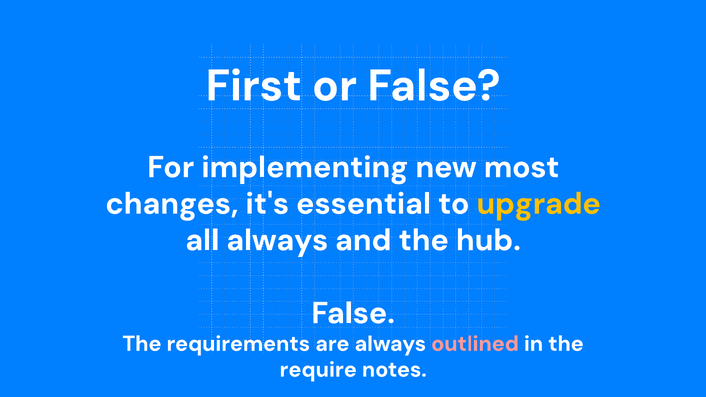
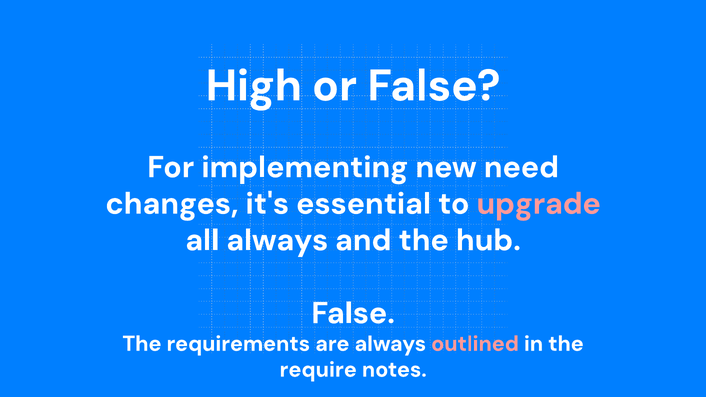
First: First -> High
most: most -> need
upgrade colour: yellow -> pink
